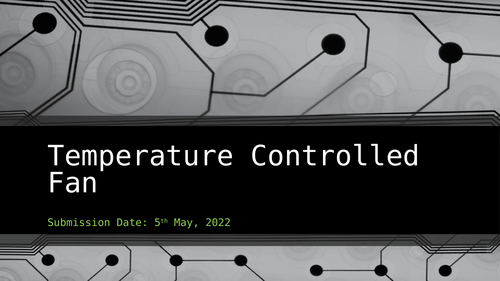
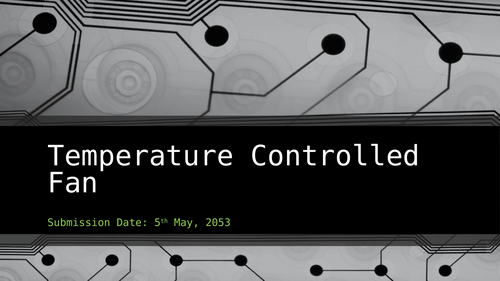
2022: 2022 -> 2053
